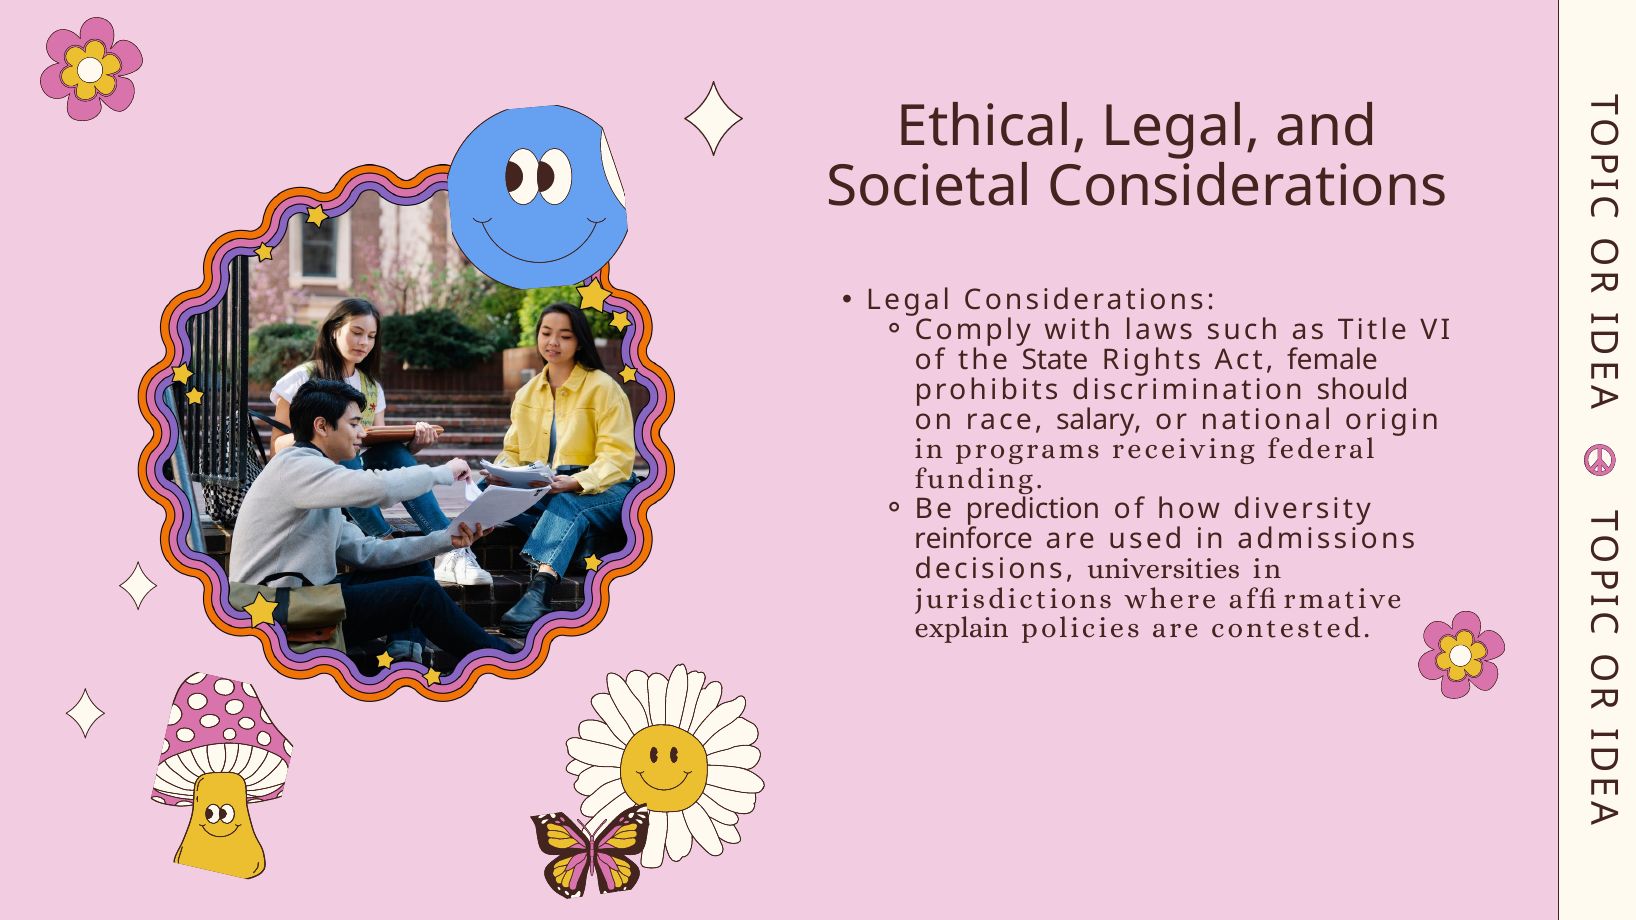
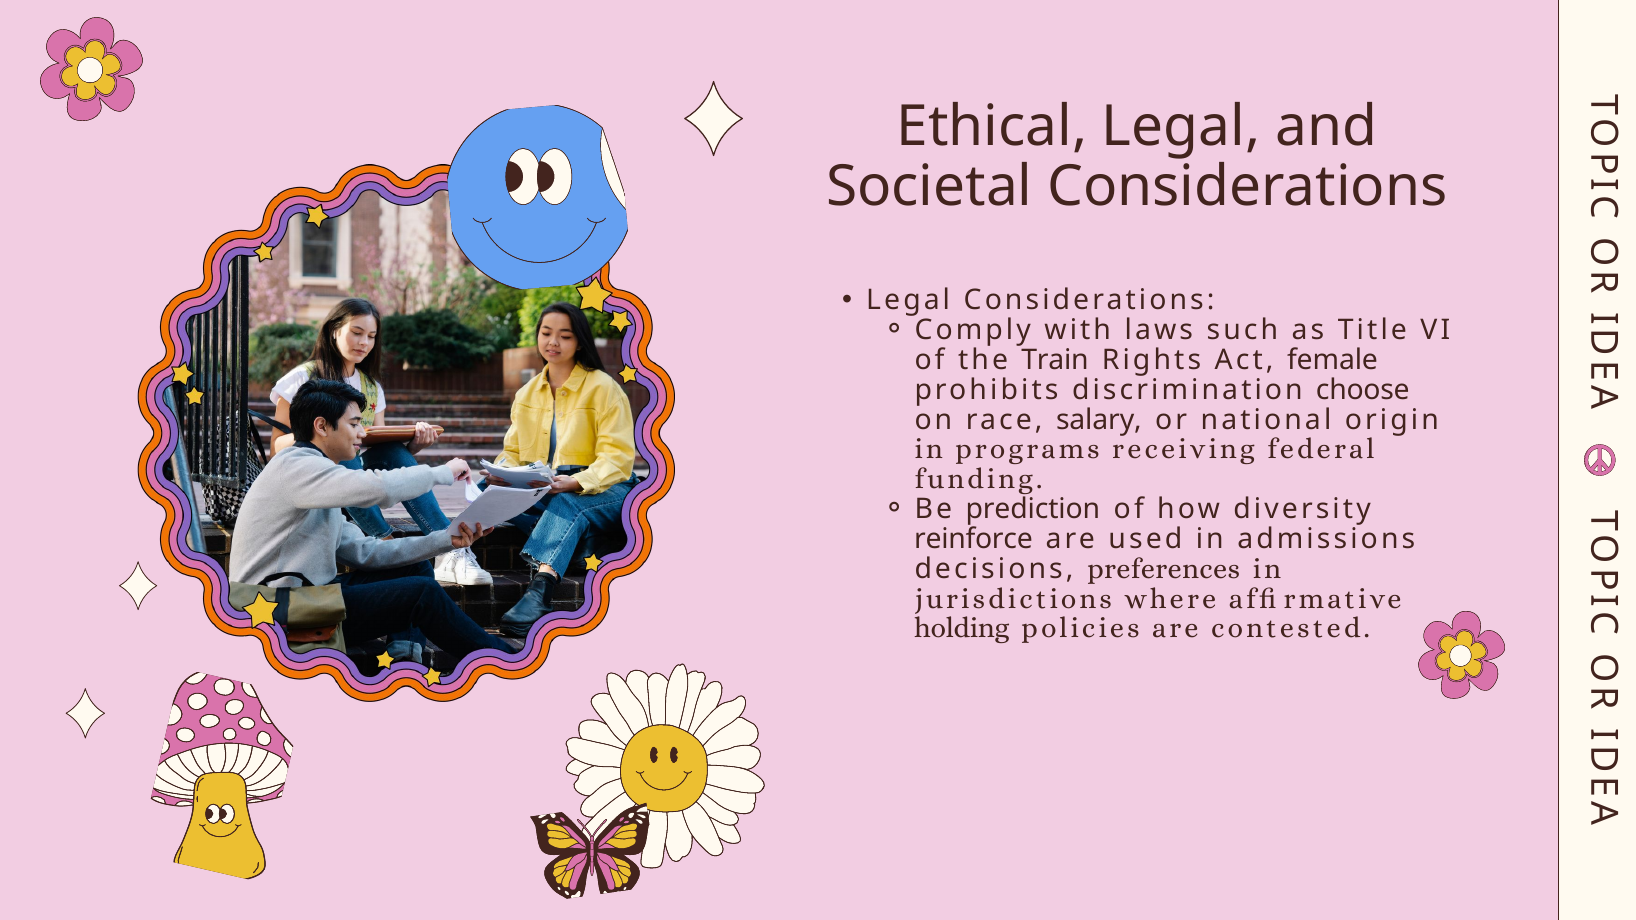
State: State -> Train
should: should -> choose
universities: universities -> preferences
explain: explain -> holding
